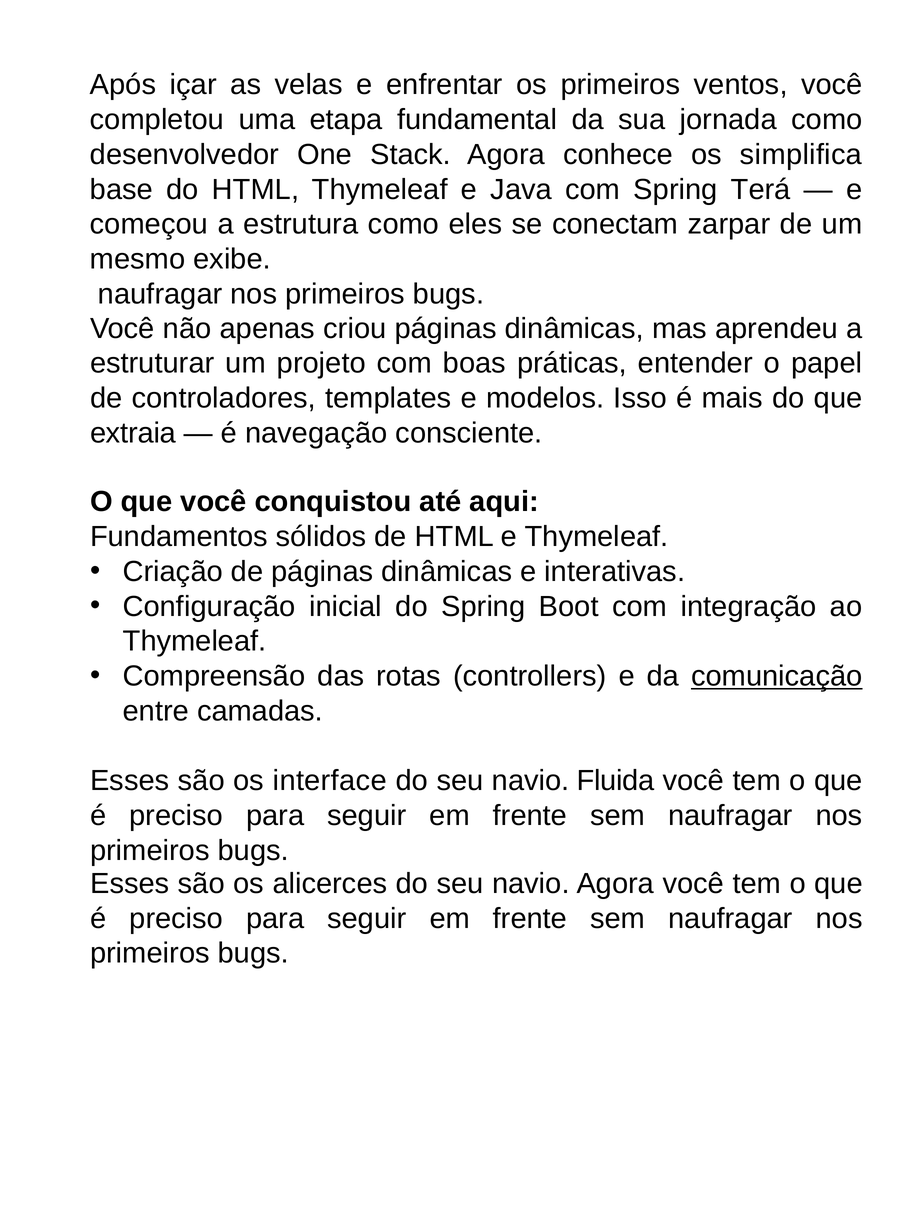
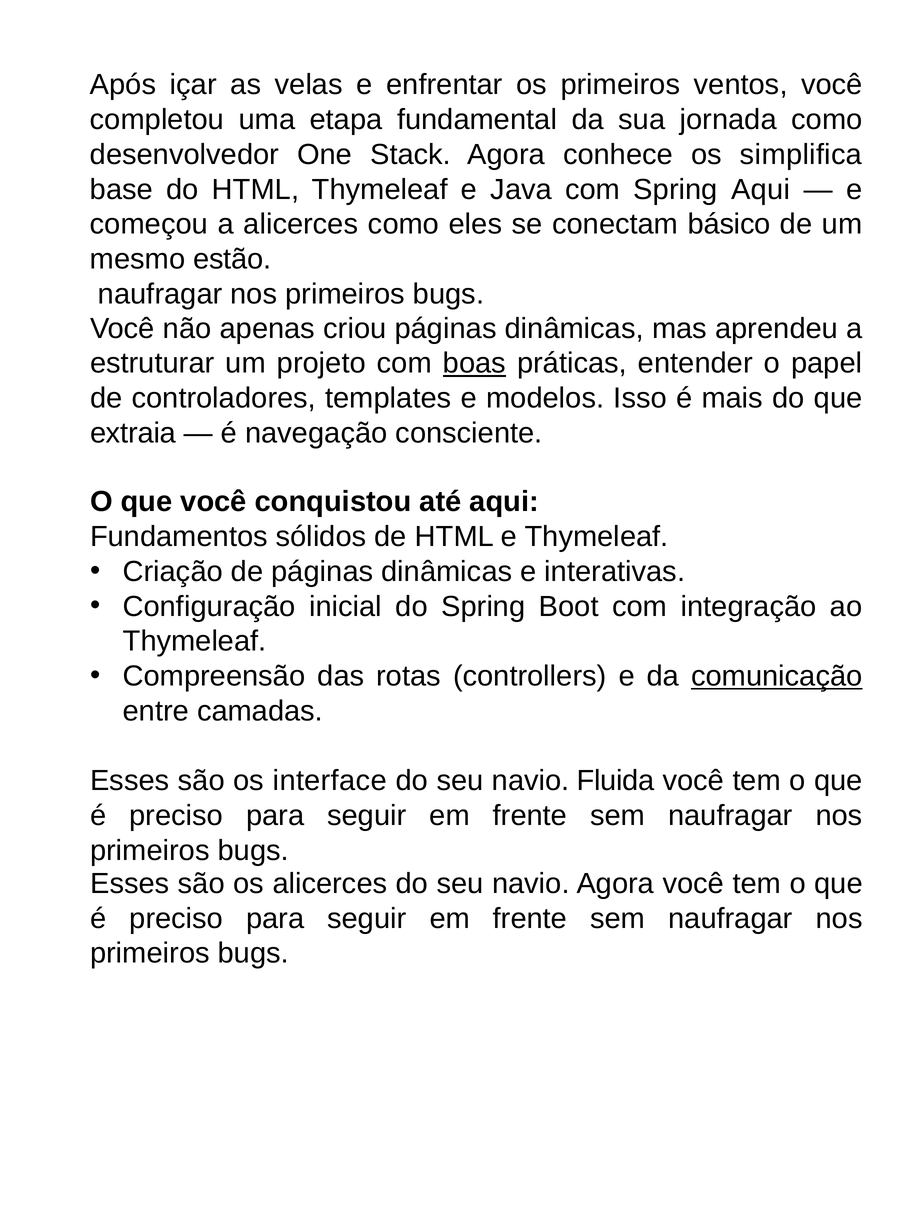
Spring Terá: Terá -> Aqui
a estrutura: estrutura -> alicerces
zarpar: zarpar -> básico
exibe: exibe -> estão
boas underline: none -> present
